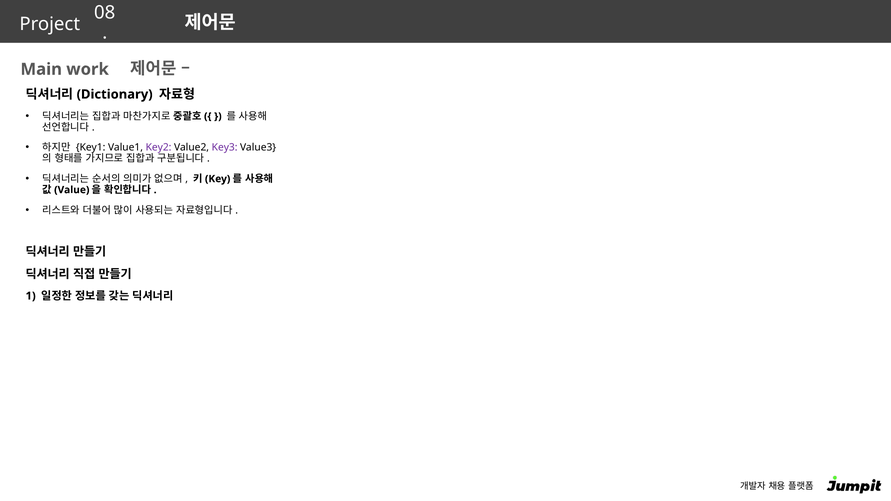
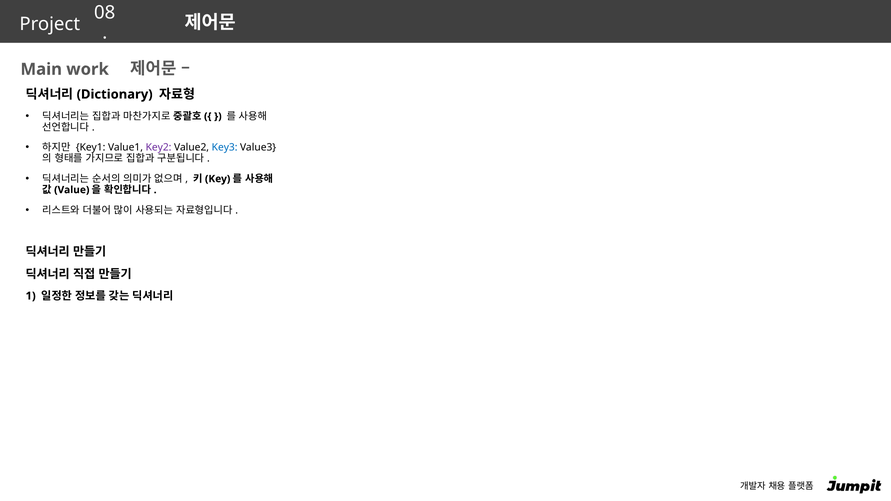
Key3 colour: purple -> blue
